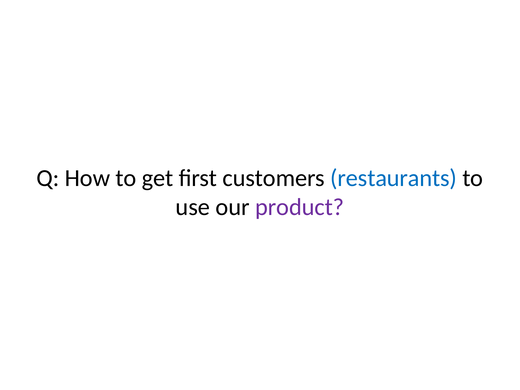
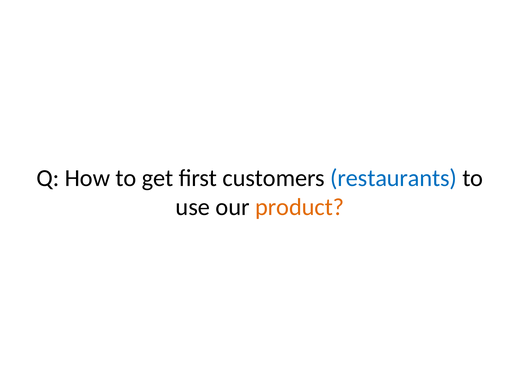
product colour: purple -> orange
